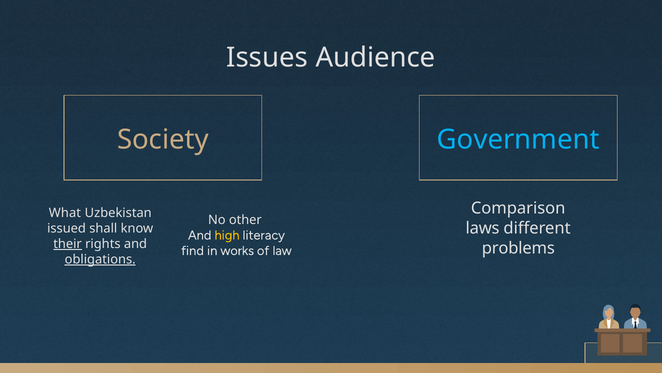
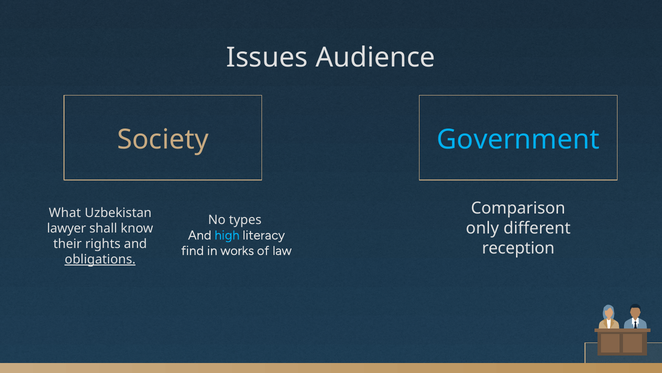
other: other -> types
laws: laws -> only
issued: issued -> lawyer
high colour: yellow -> light blue
their underline: present -> none
problems: problems -> reception
